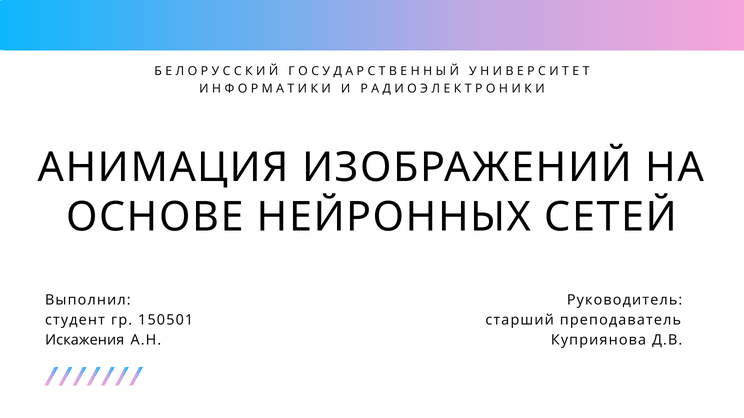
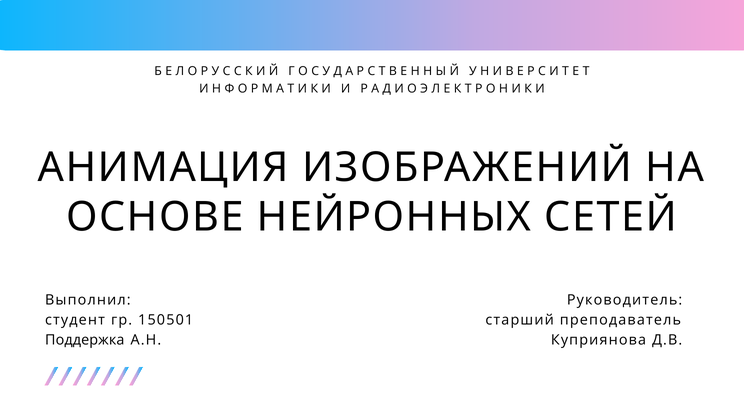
Искажения: Искажения -> Поддержка
